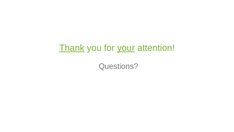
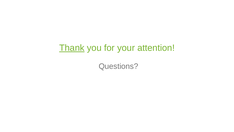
your underline: present -> none
